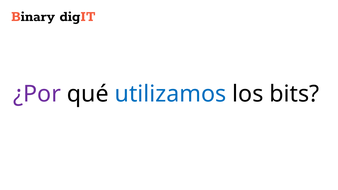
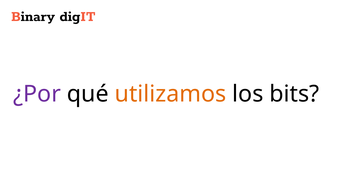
utilizamos colour: blue -> orange
